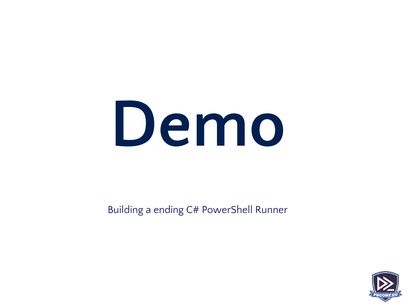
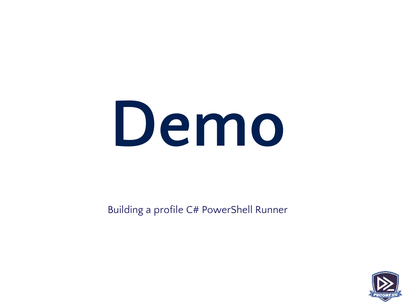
ending: ending -> profile
